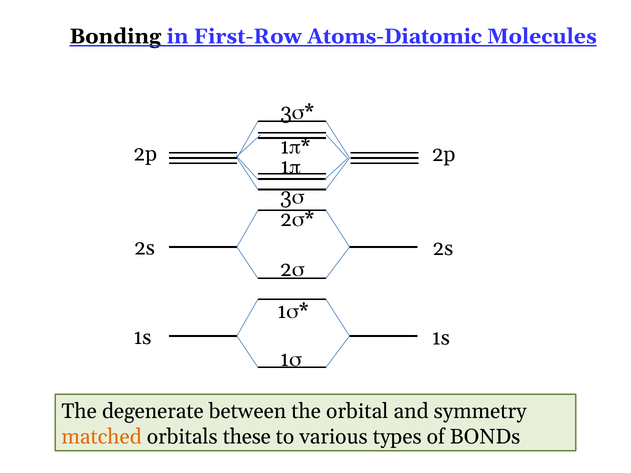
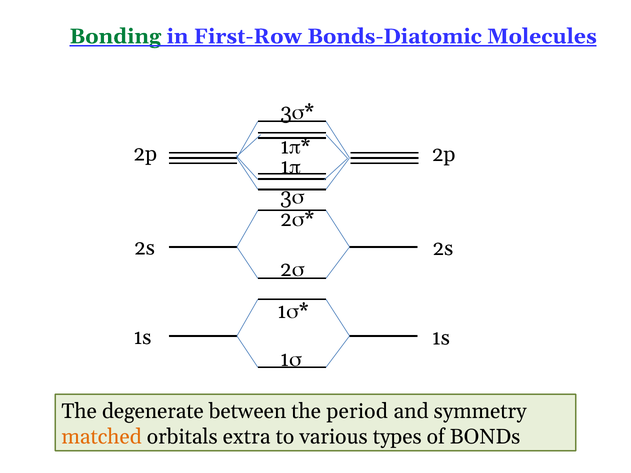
Bonding colour: black -> green
Atoms-Diatomic: Atoms-Diatomic -> Bonds-Diatomic
orbital: orbital -> period
these: these -> extra
